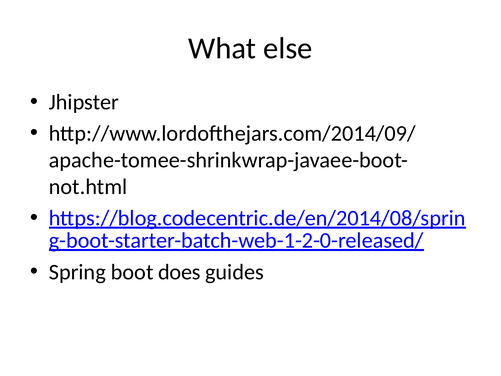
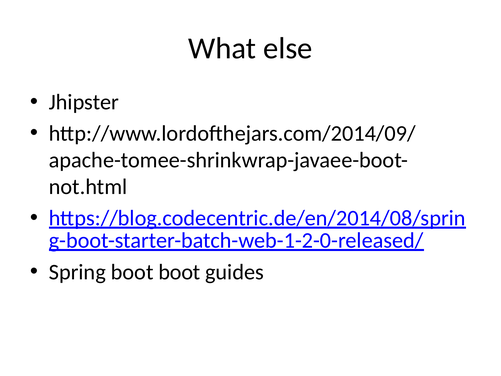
boot does: does -> boot
